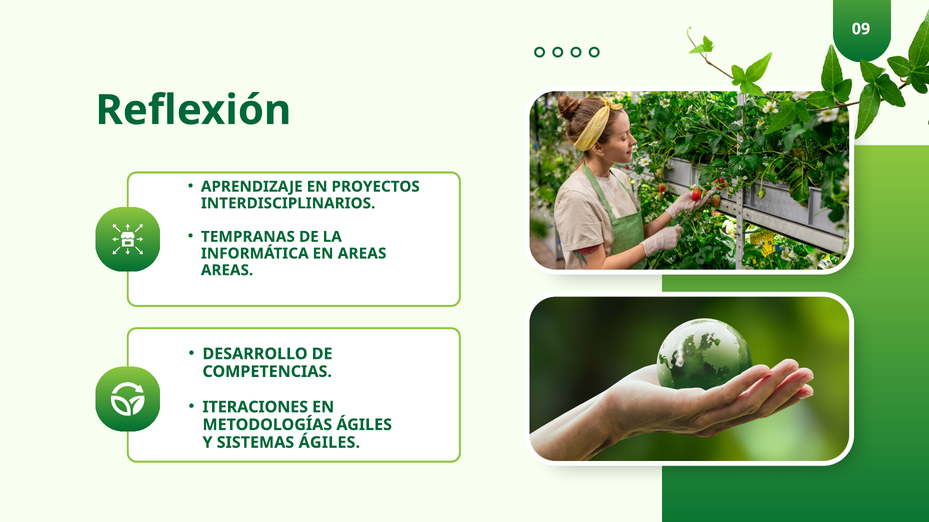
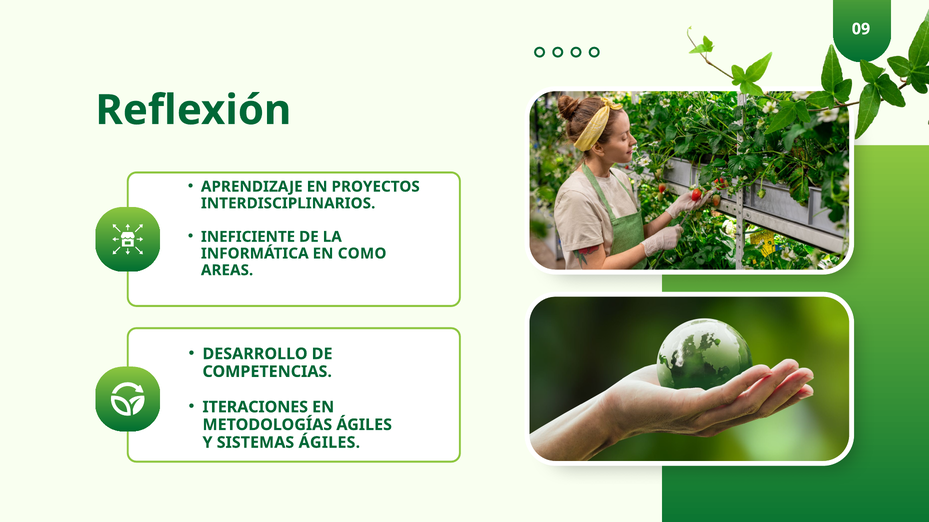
TEMPRANAS: TEMPRANAS -> INEFICIENTE
EN AREAS: AREAS -> COMO
